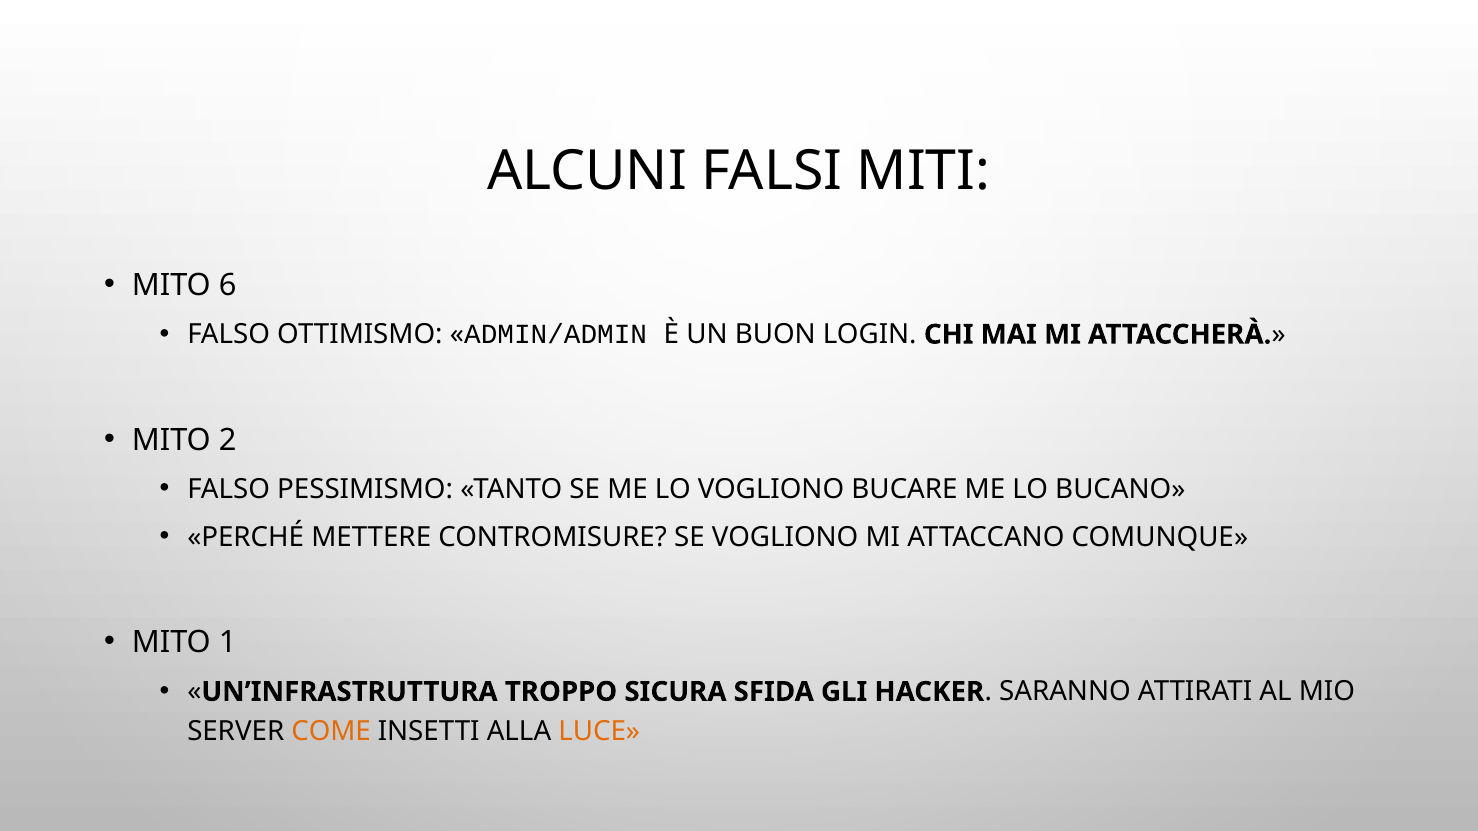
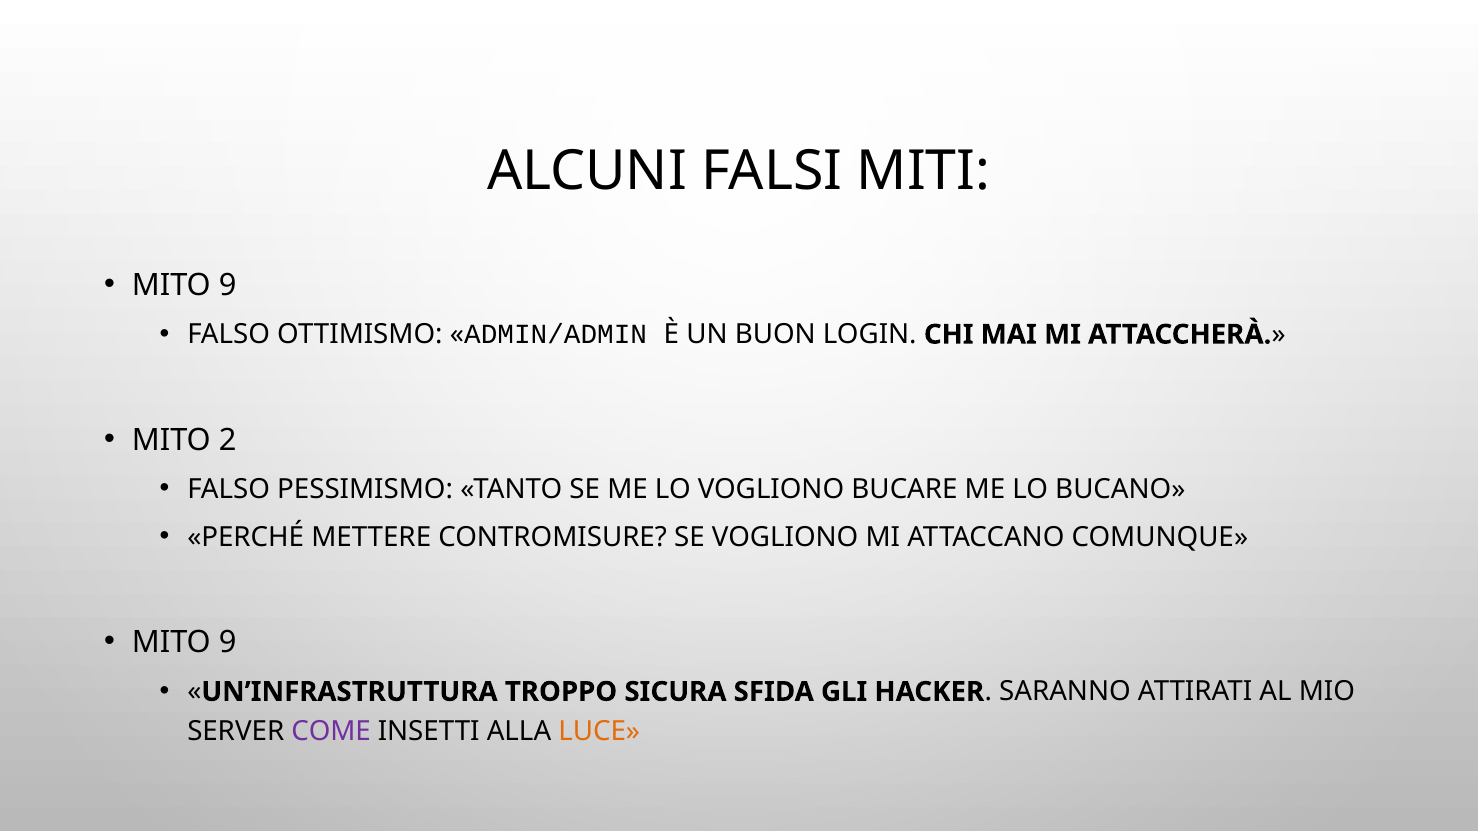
6 at (228, 285): 6 -> 9
1 at (228, 643): 1 -> 9
COME colour: orange -> purple
